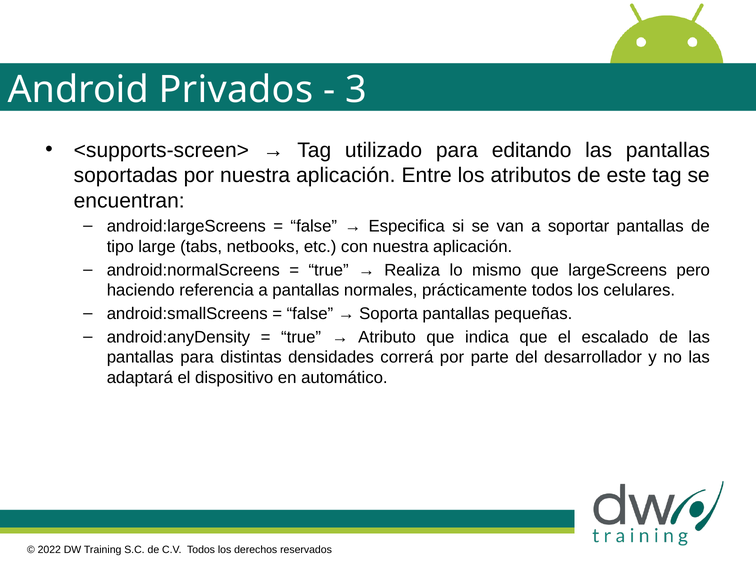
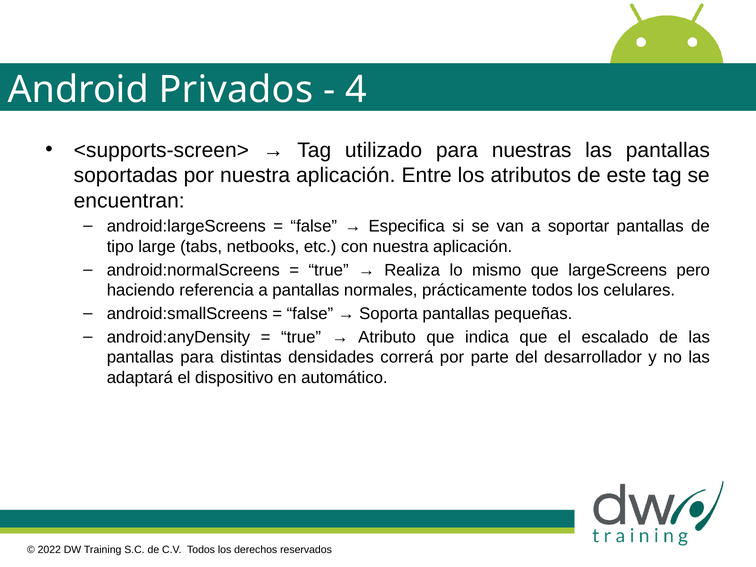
3: 3 -> 4
editando: editando -> nuestras
